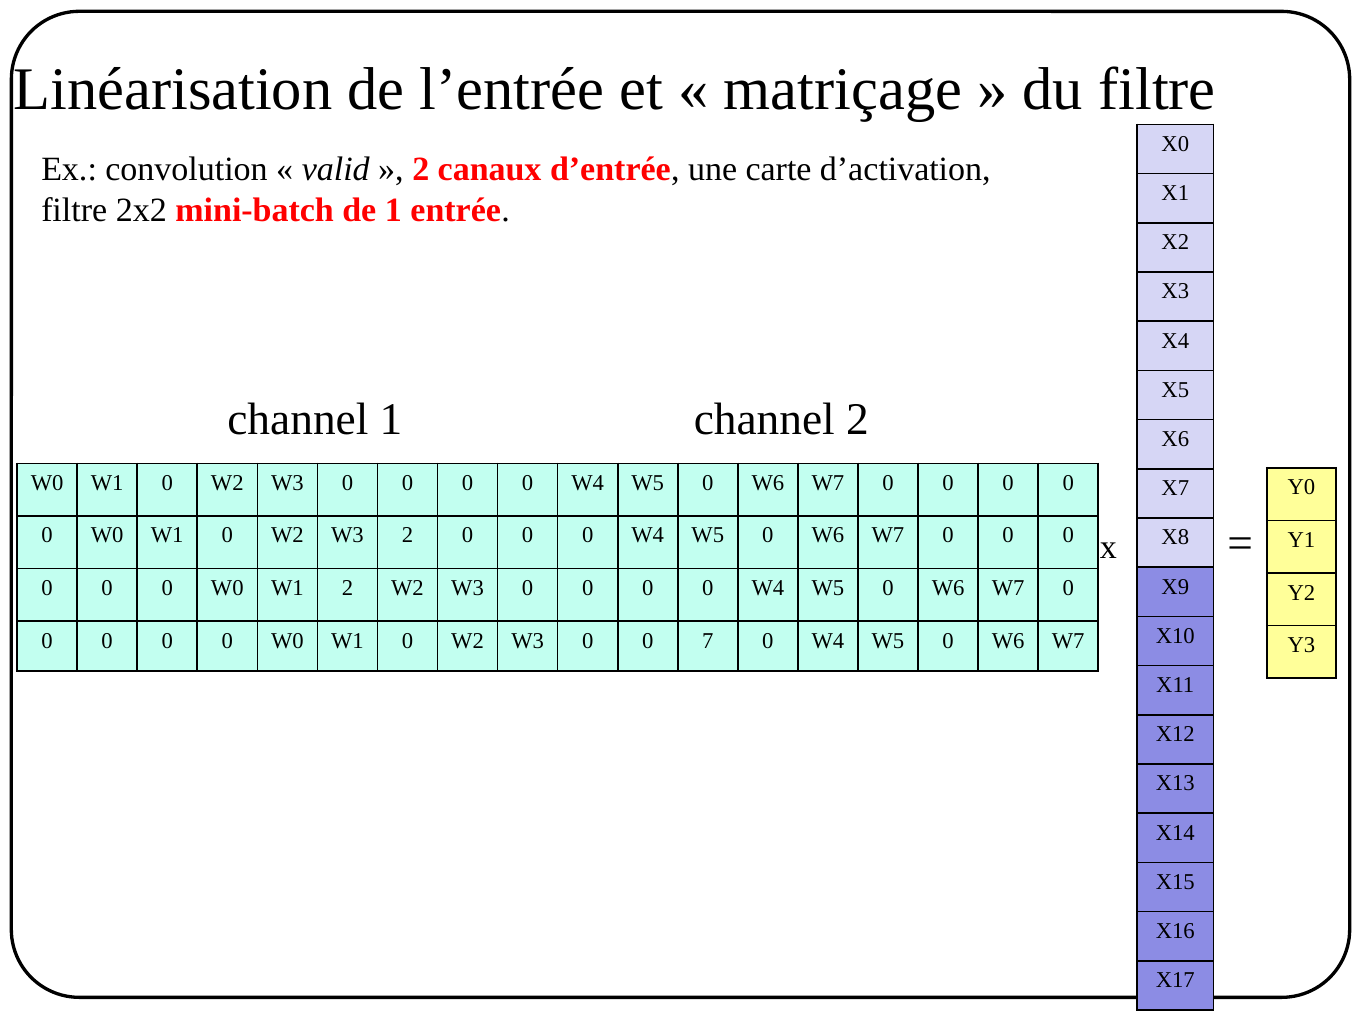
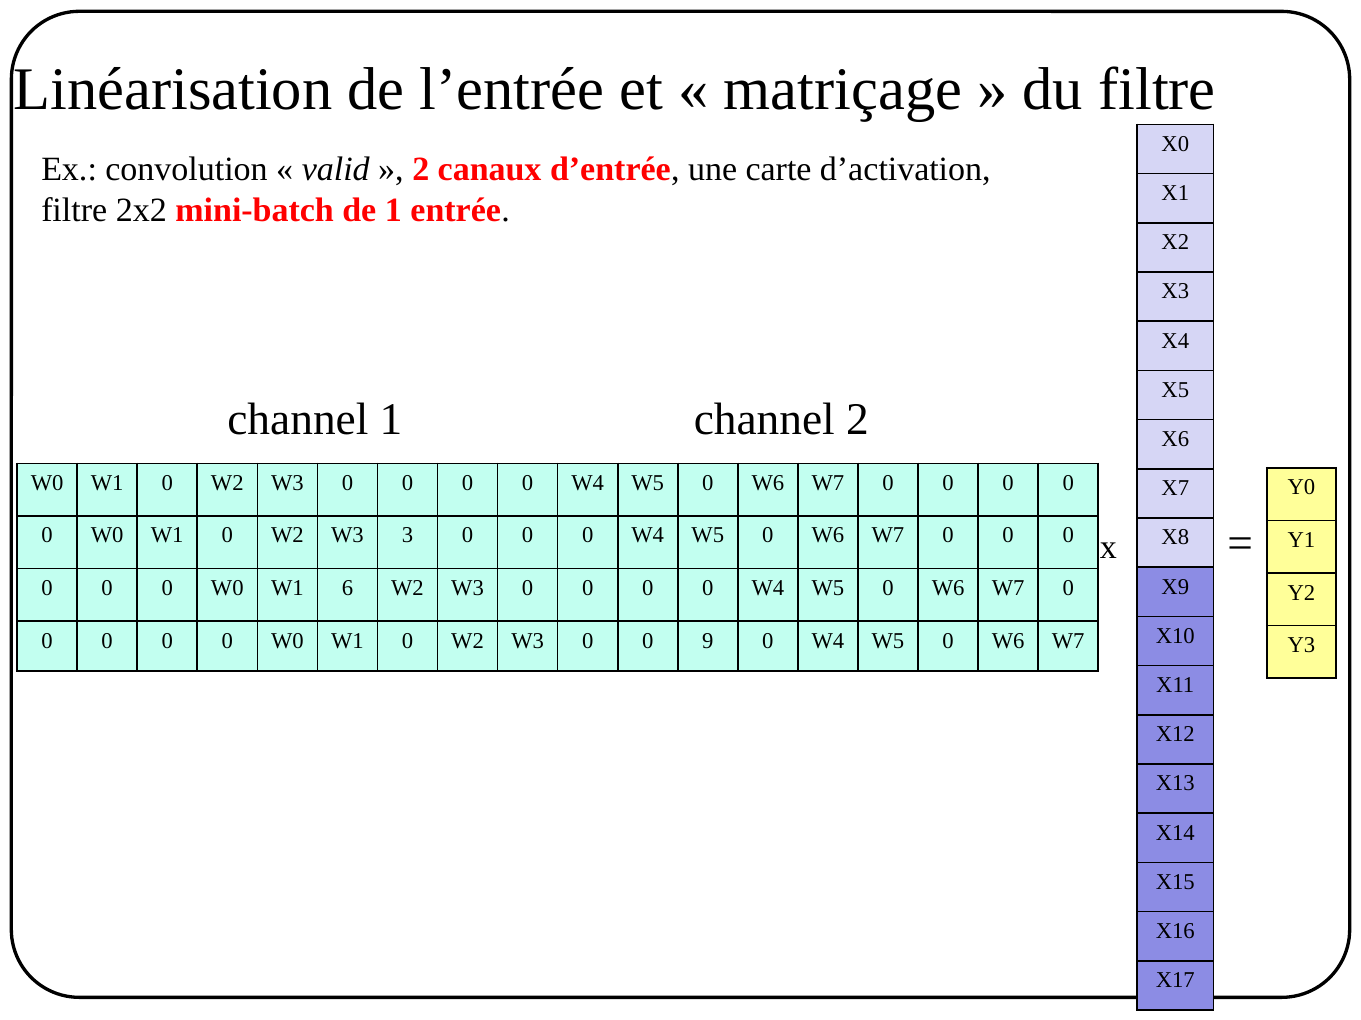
W3 2: 2 -> 3
W1 2: 2 -> 6
7: 7 -> 9
